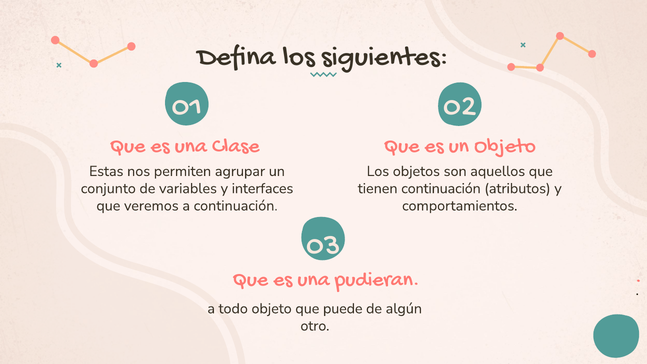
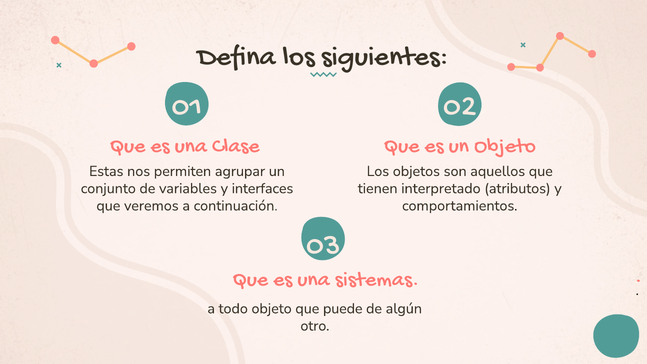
tienen continuación: continuación -> interpretado
pudieran: pudieran -> sistemas
